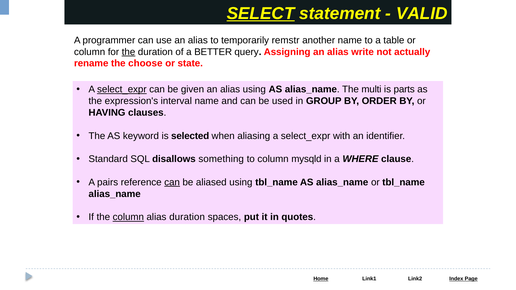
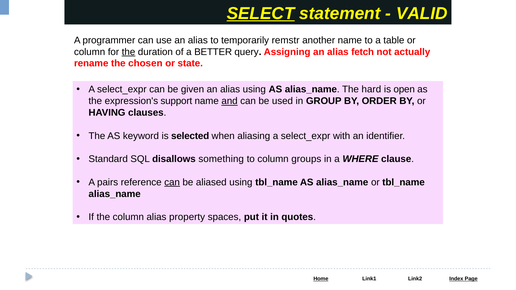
write: write -> fetch
choose: choose -> chosen
select_expr at (122, 90) underline: present -> none
multi: multi -> hard
parts: parts -> open
interval: interval -> support
and underline: none -> present
mysqld: mysqld -> groups
column at (128, 217) underline: present -> none
alias duration: duration -> property
